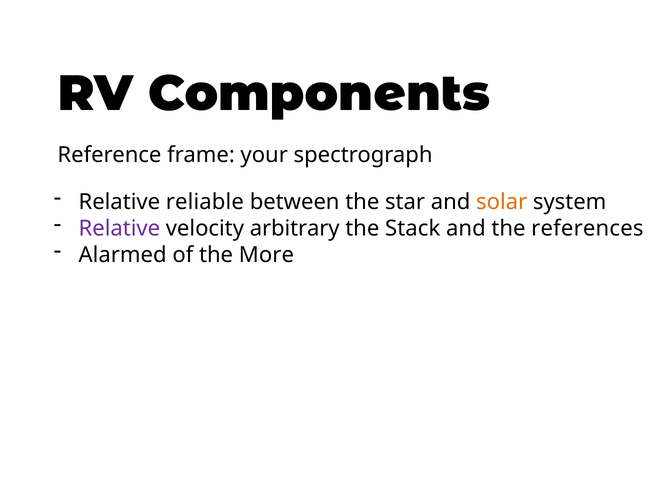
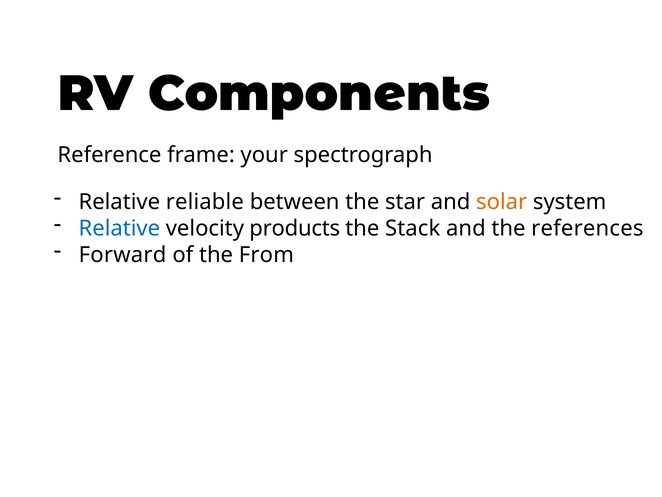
Relative at (119, 228) colour: purple -> blue
arbitrary: arbitrary -> products
Alarmed: Alarmed -> Forward
More: More -> From
